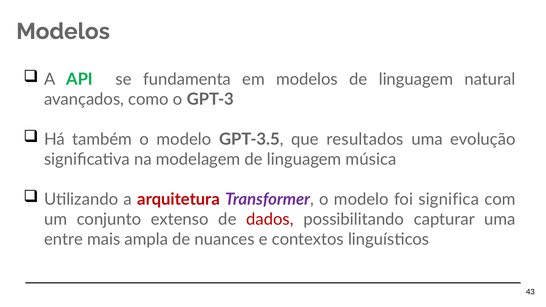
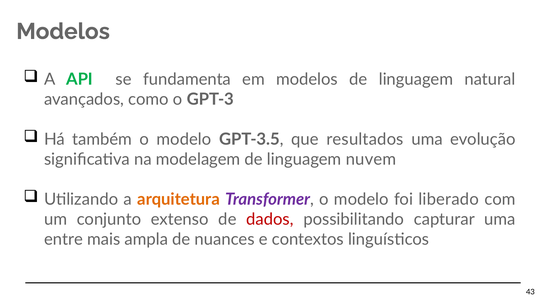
música: música -> nuvem
arquitetura colour: red -> orange
significa: significa -> liberado
